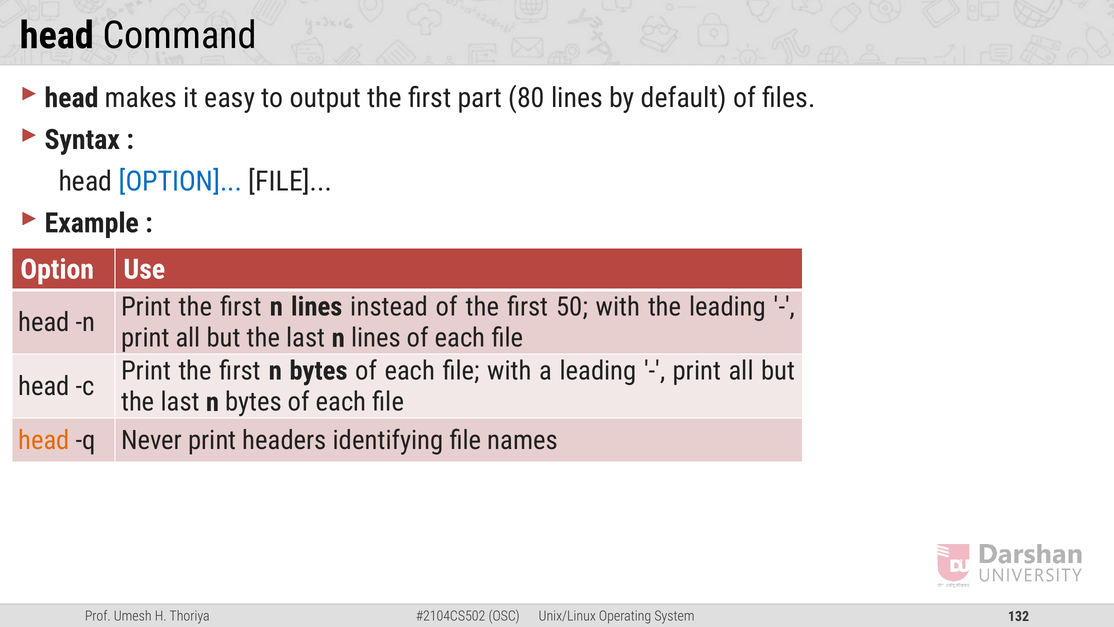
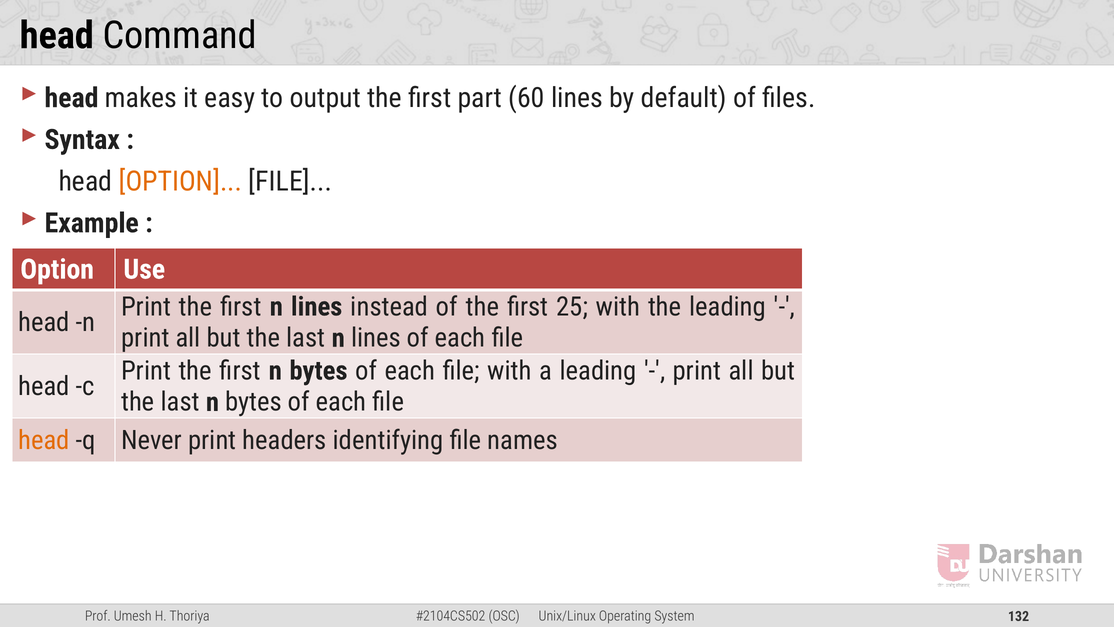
80: 80 -> 60
OPTION at (180, 181) colour: blue -> orange
50: 50 -> 25
